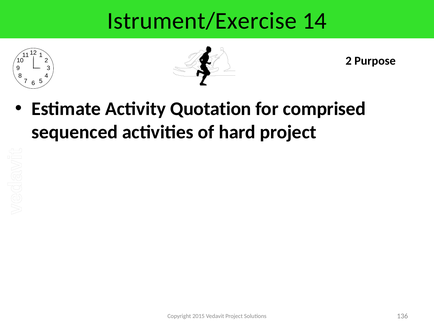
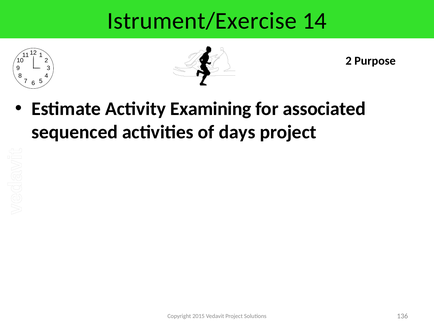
Quotation: Quotation -> Examining
comprised: comprised -> associated
hard: hard -> days
